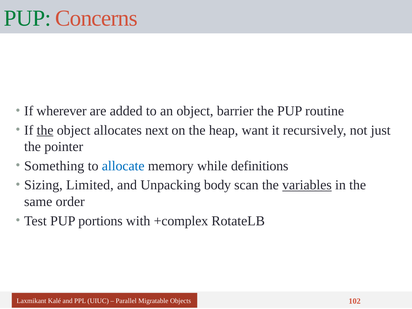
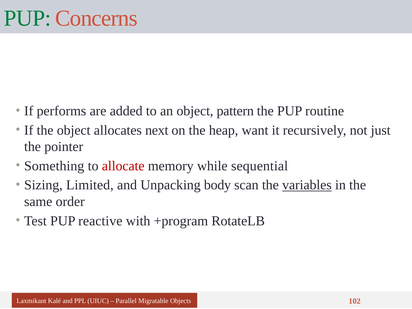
wherever: wherever -> performs
barrier: barrier -> pattern
the at (45, 130) underline: present -> none
allocate colour: blue -> red
definitions: definitions -> sequential
portions: portions -> reactive
+complex: +complex -> +program
